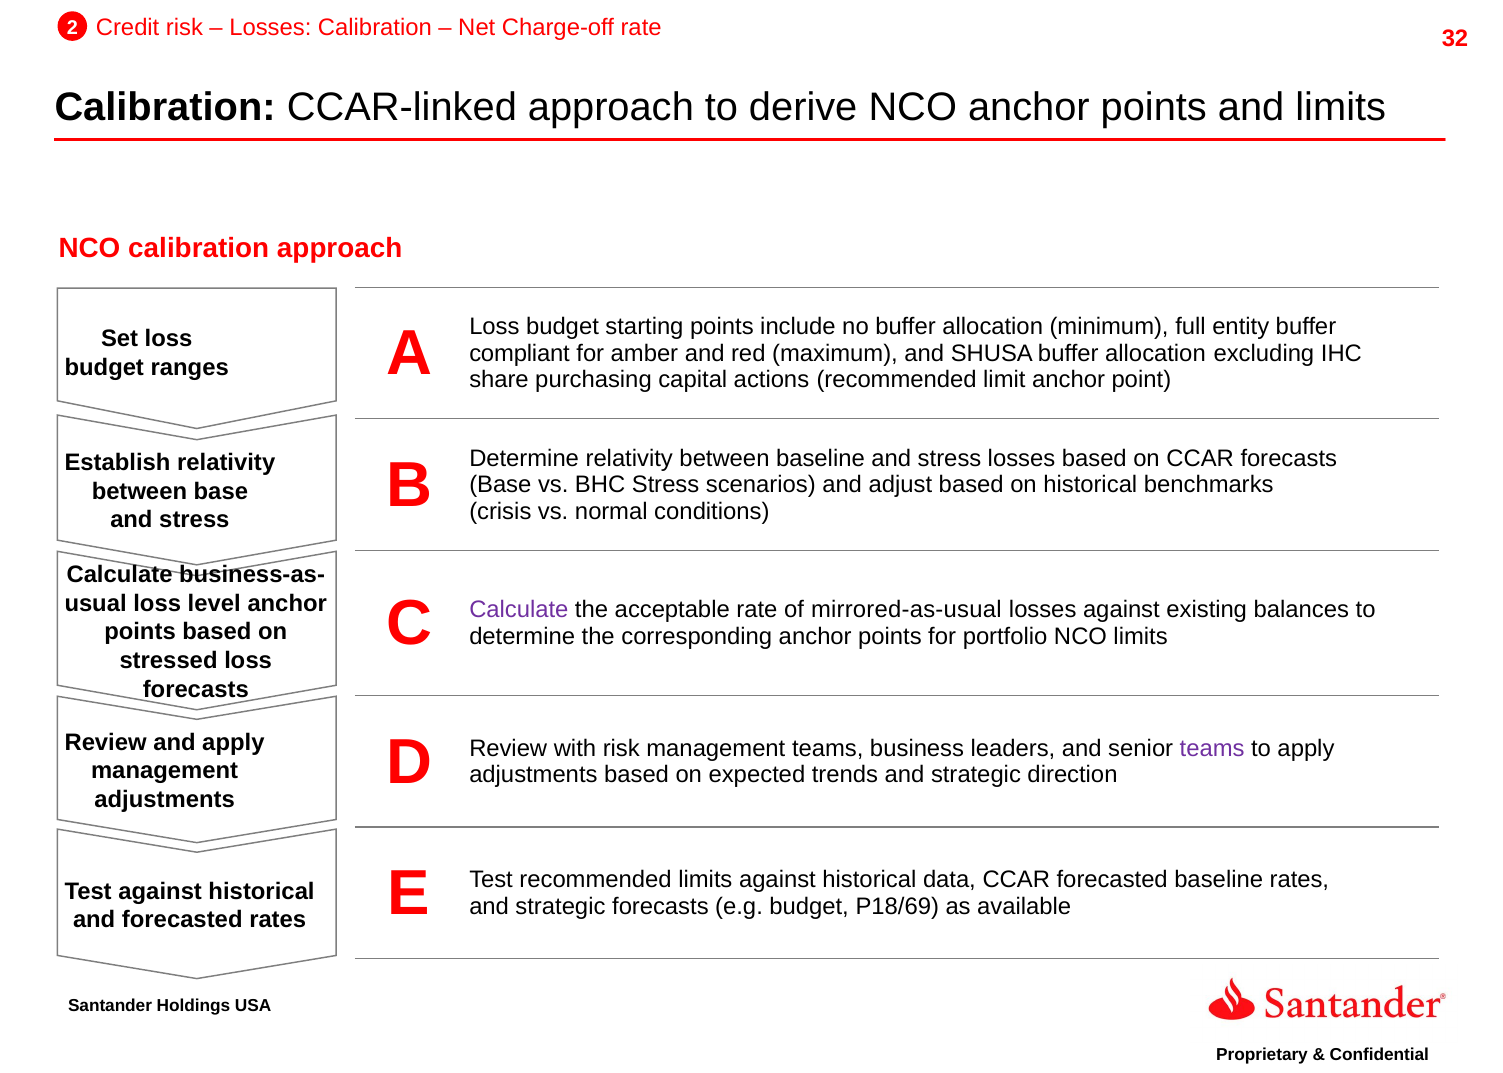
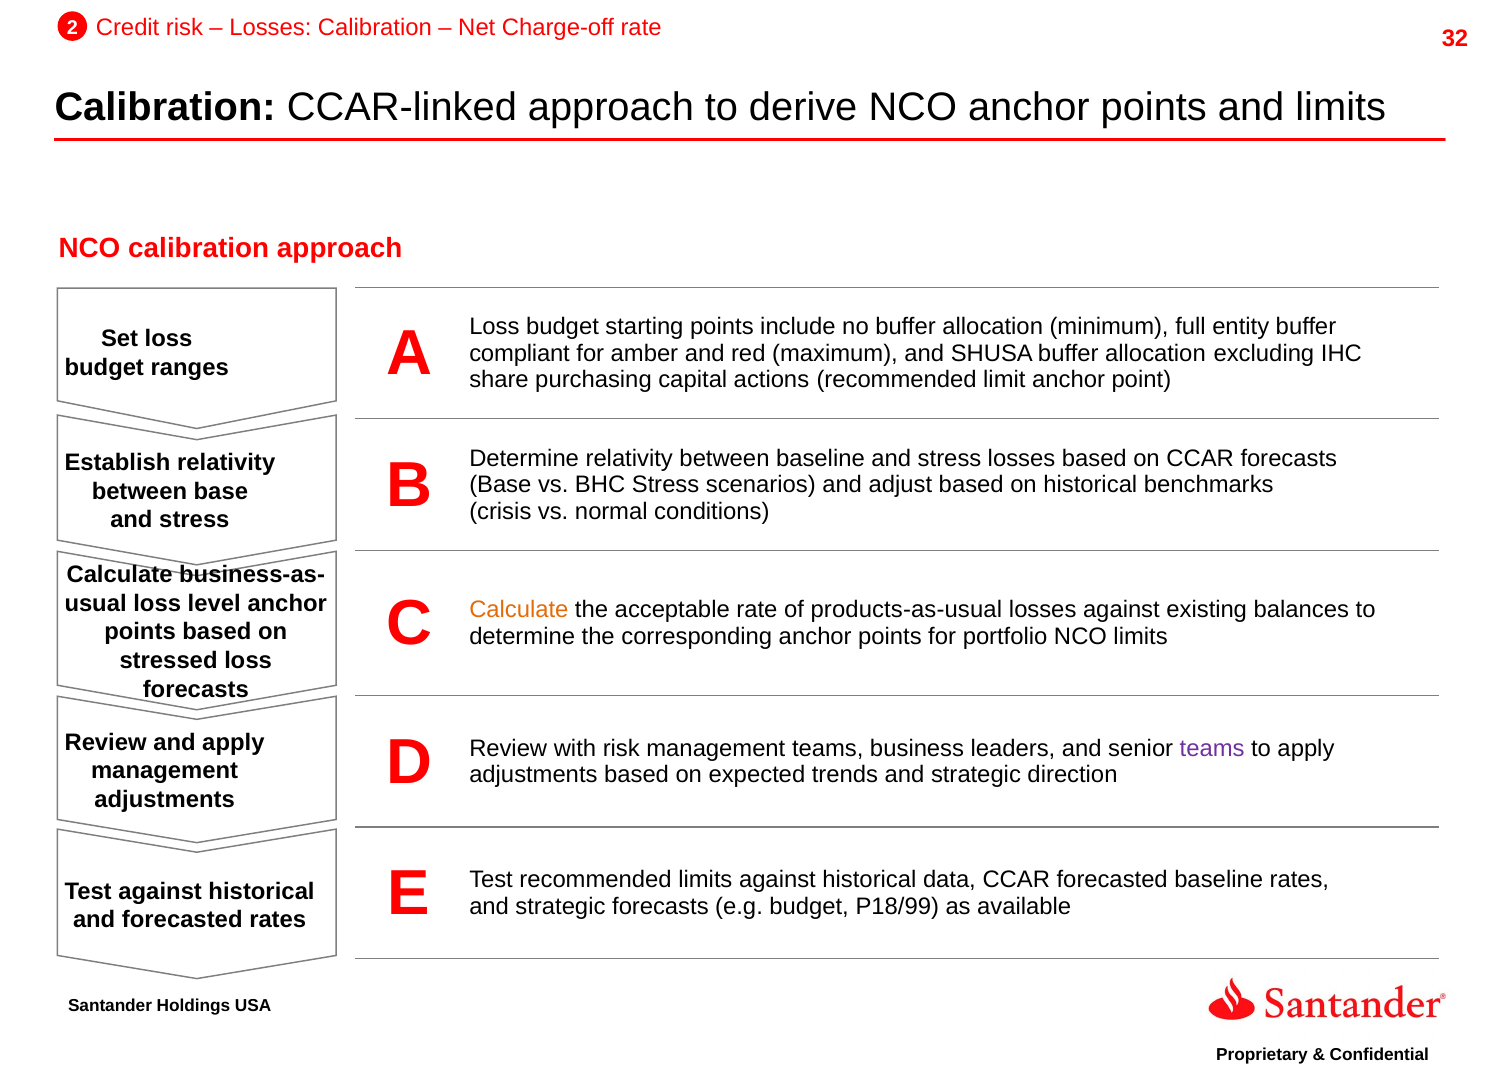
Calculate at (519, 610) colour: purple -> orange
mirrored-as-usual: mirrored-as-usual -> products-as-usual
P18/69: P18/69 -> P18/99
